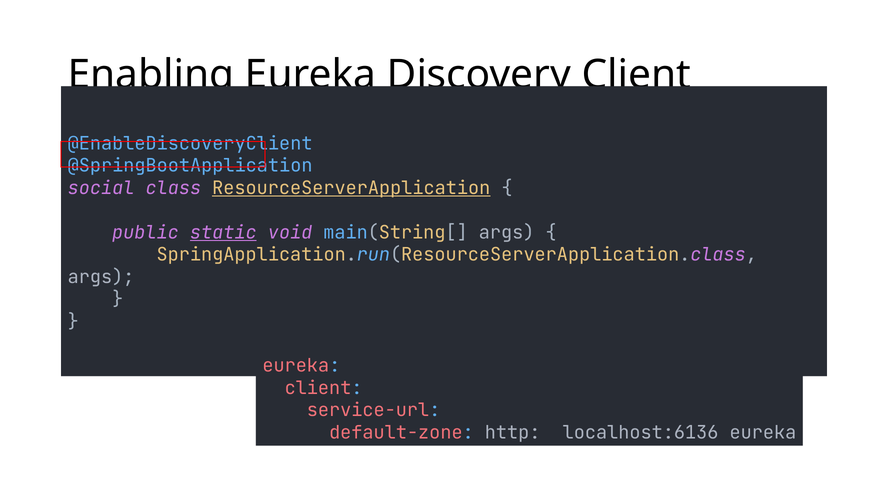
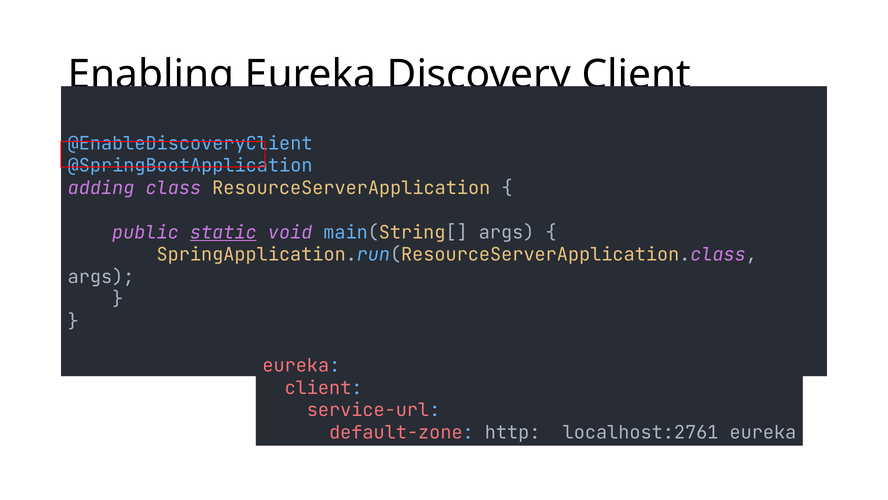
social: social -> adding
ResourceServerApplication underline: present -> none
http://localhost:6136/eureka: http://localhost:6136/eureka -> http://localhost:2761/eureka
